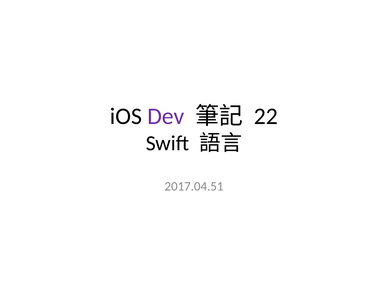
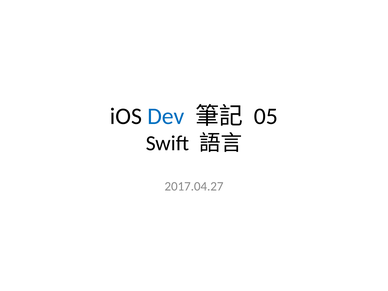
Dev colour: purple -> blue
22: 22 -> 05
2017.04.51: 2017.04.51 -> 2017.04.27
